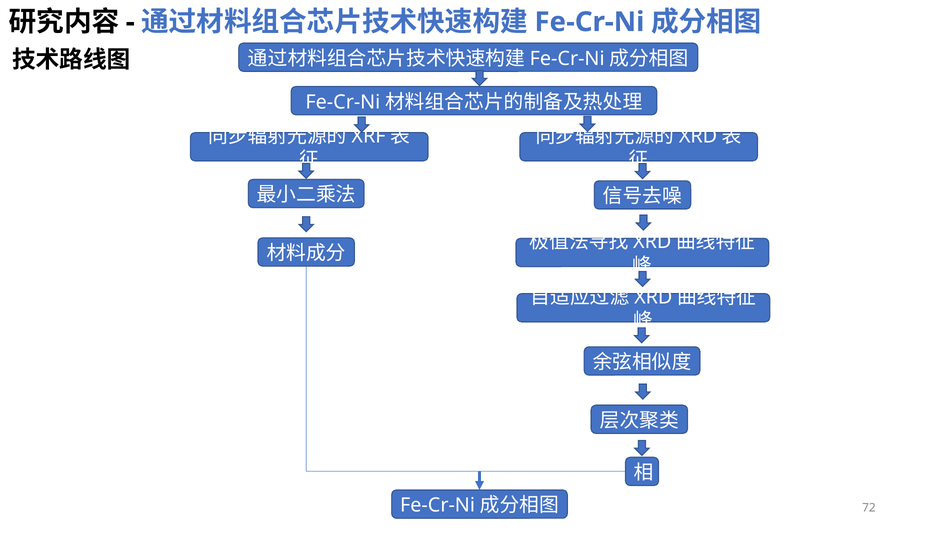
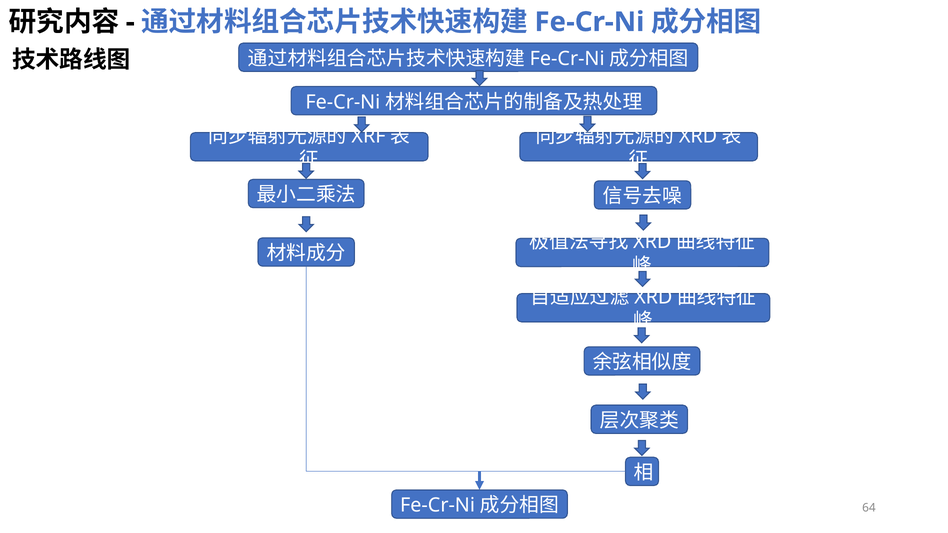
72: 72 -> 64
